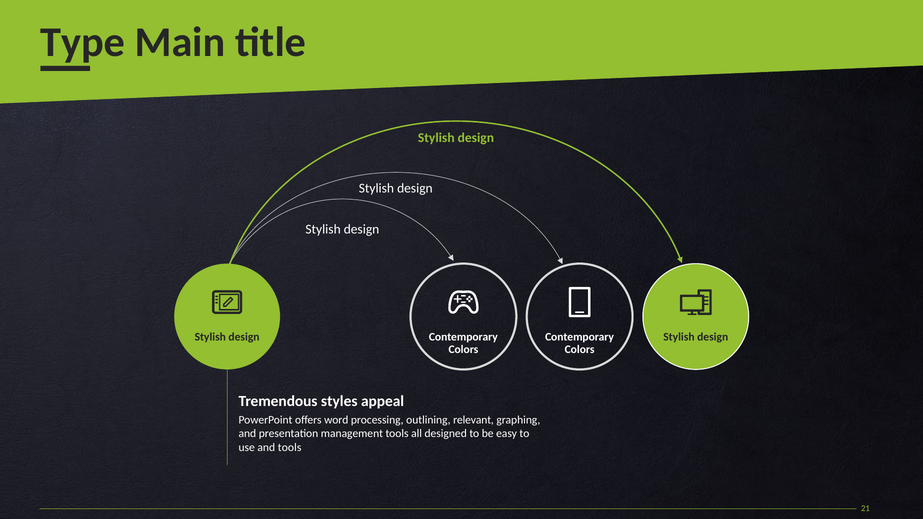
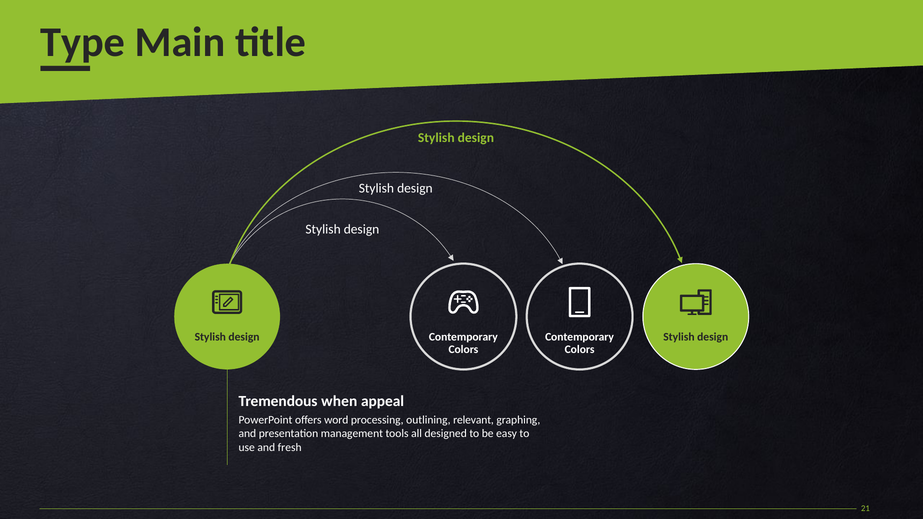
styles: styles -> when
and tools: tools -> fresh
